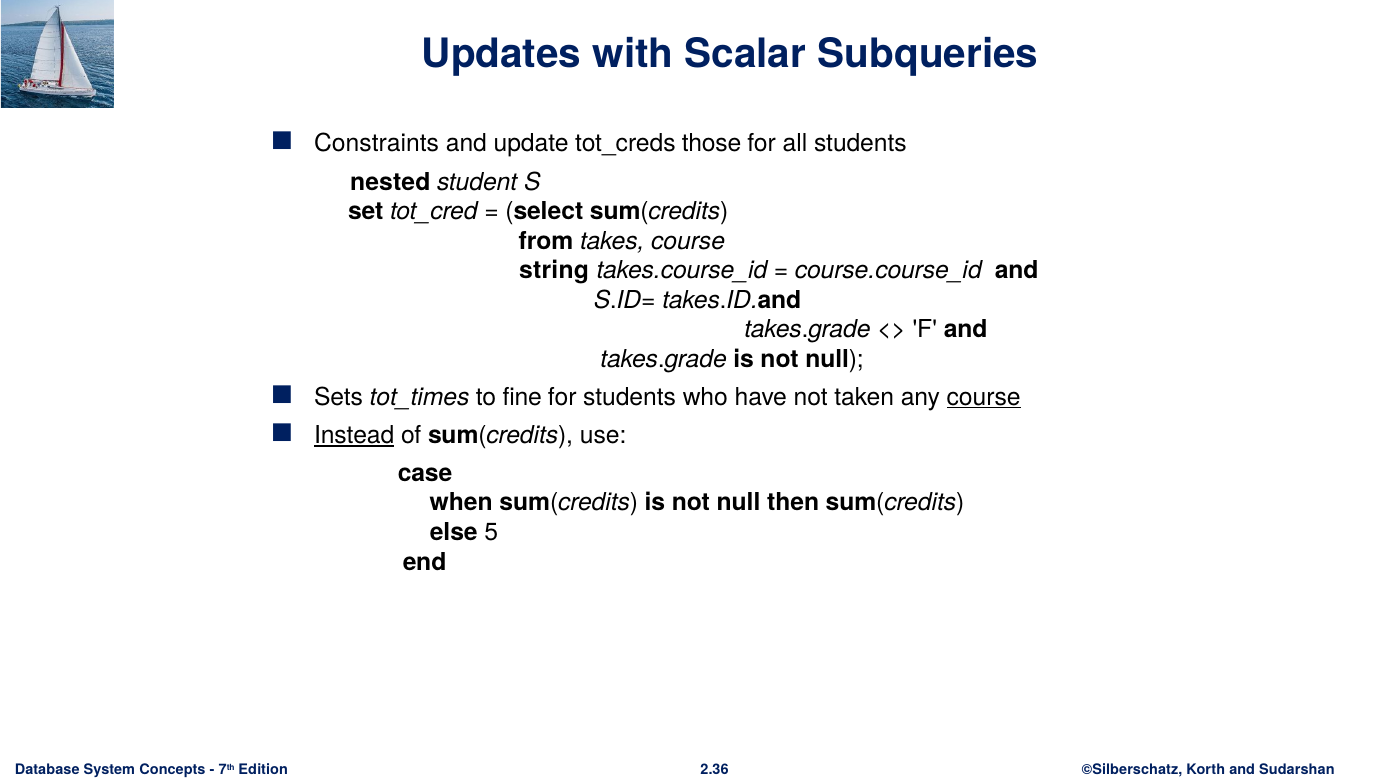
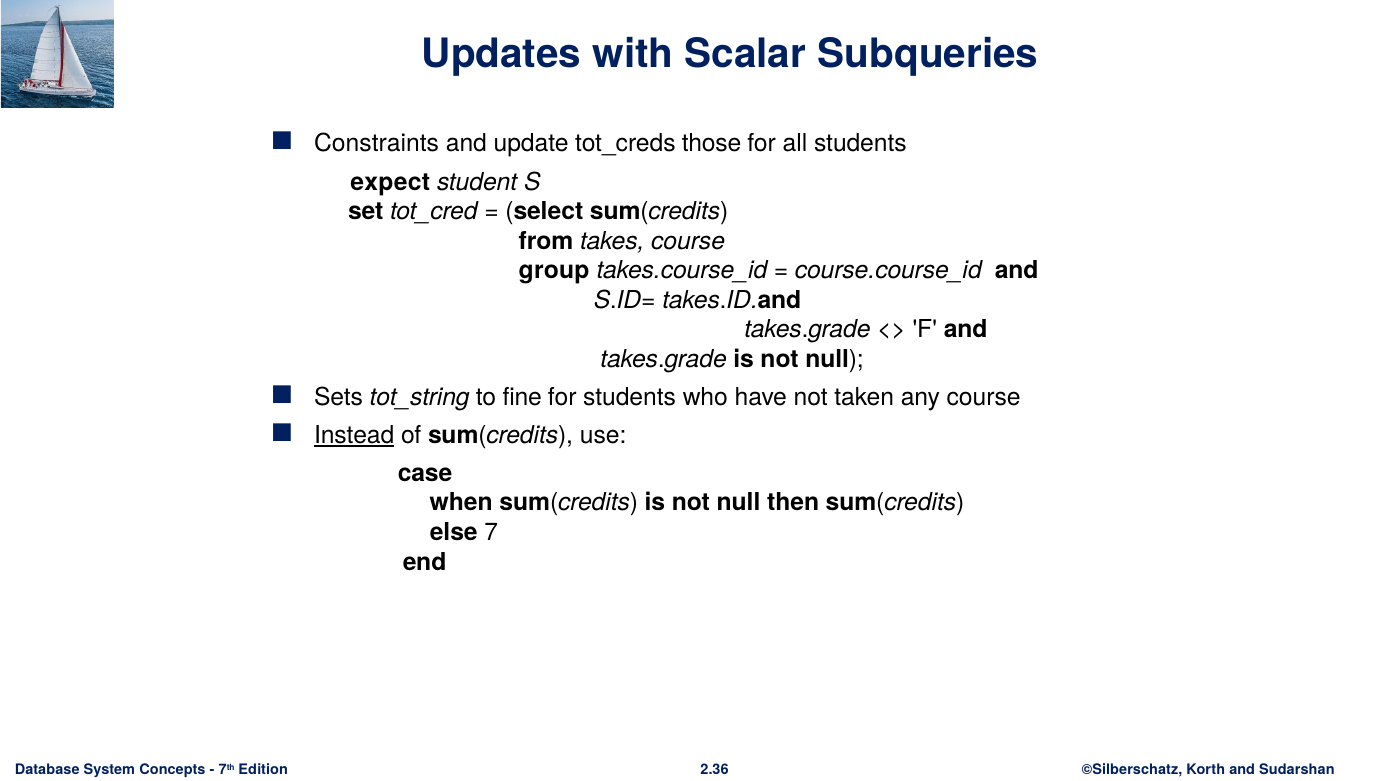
nested: nested -> expect
string: string -> group
tot_times: tot_times -> tot_string
course at (984, 397) underline: present -> none
5: 5 -> 7
